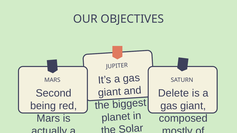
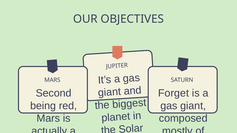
Delete: Delete -> Forget
